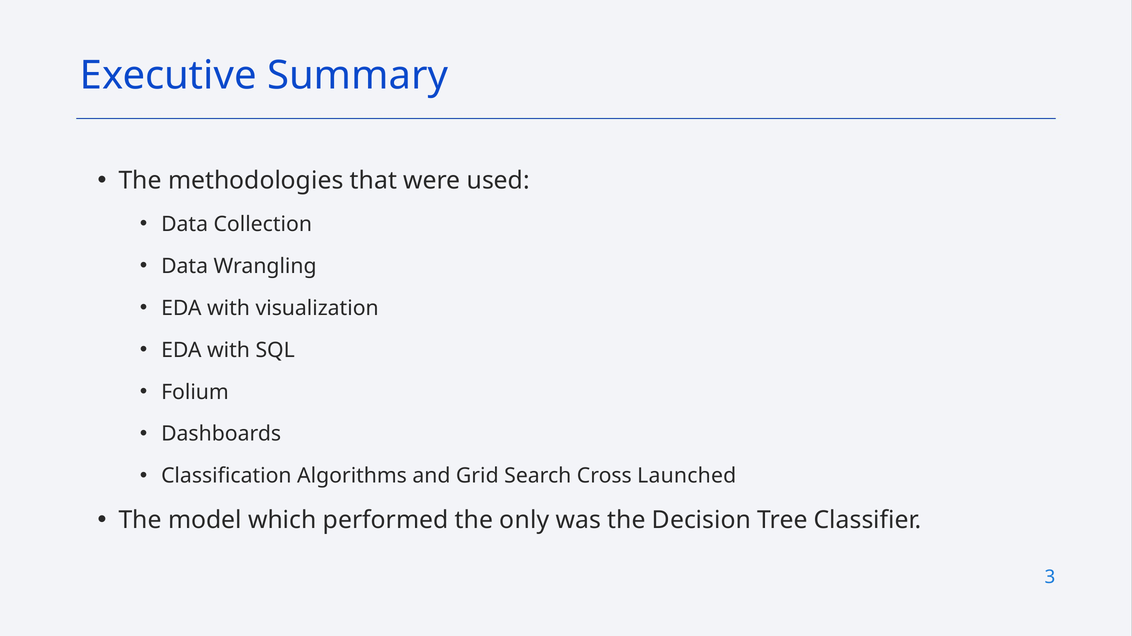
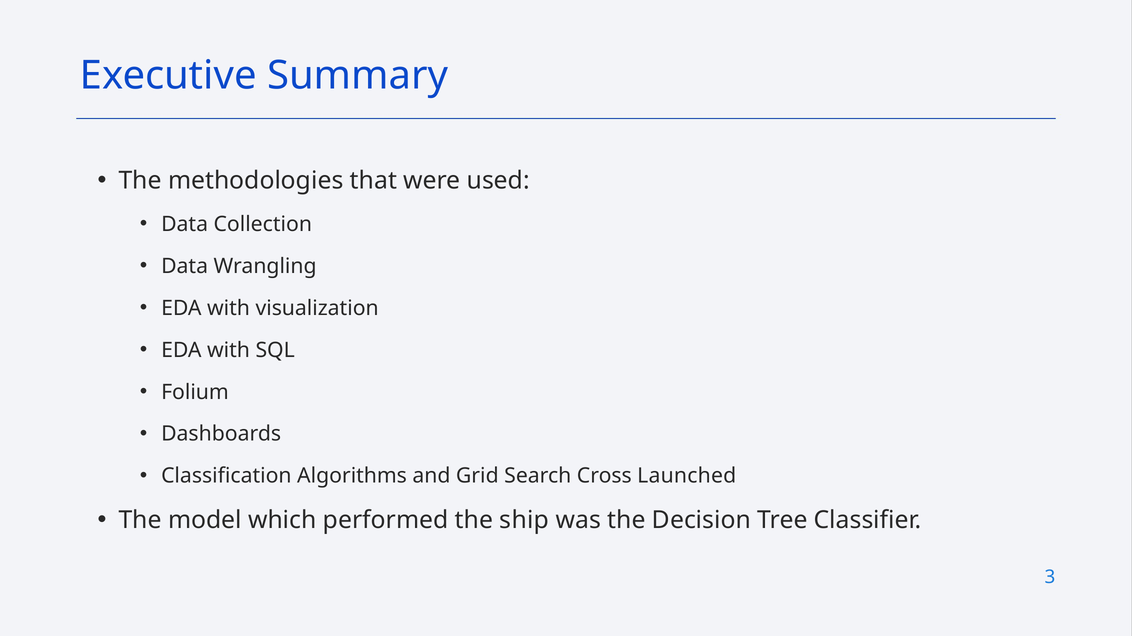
only: only -> ship
